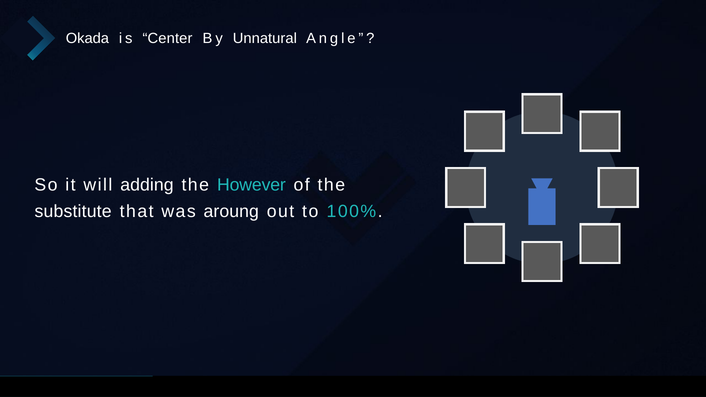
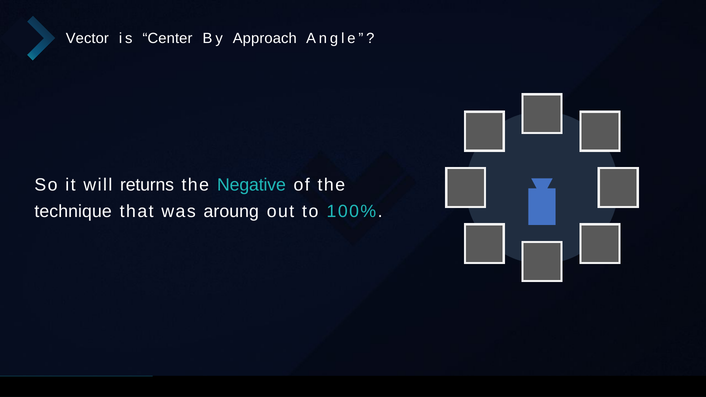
Okada: Okada -> Vector
Unnatural: Unnatural -> Approach
adding: adding -> returns
However: However -> Negative
substitute: substitute -> technique
